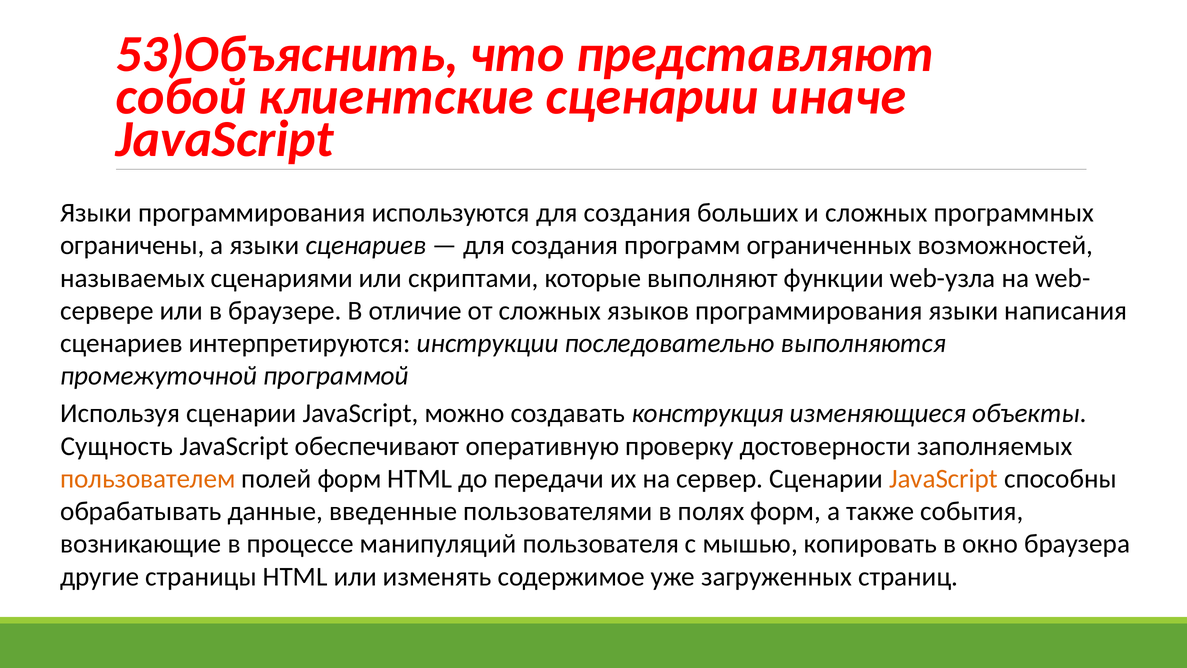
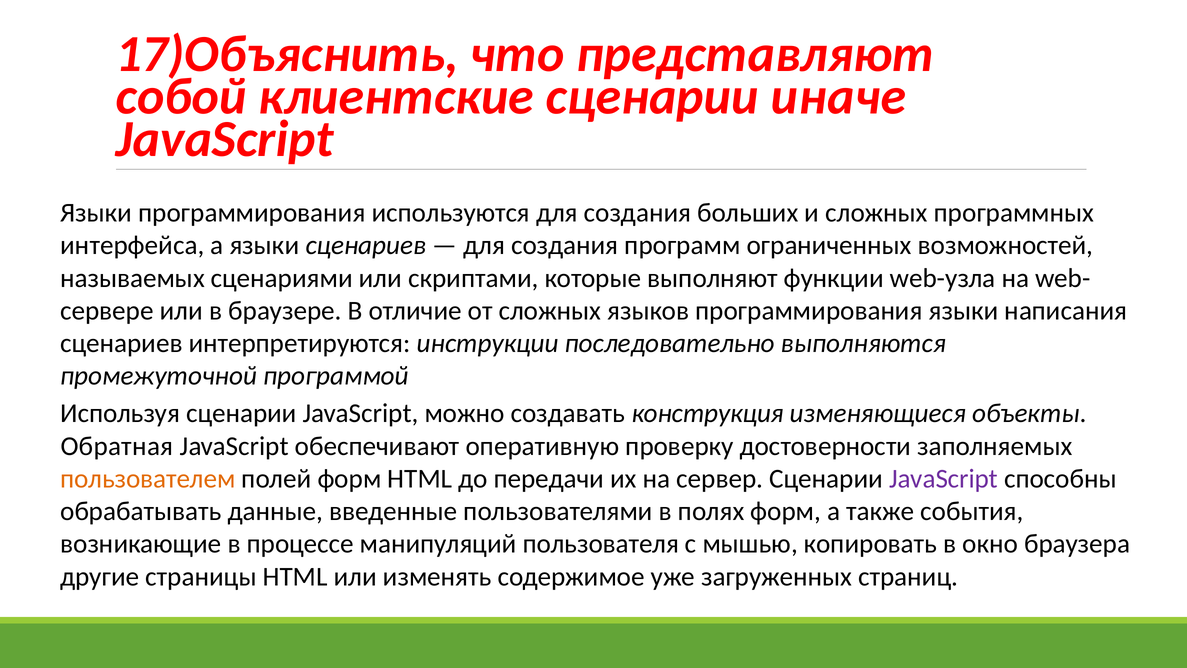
53)Объяснить: 53)Объяснить -> 17)Объяснить
ограничены: ограничены -> интерфейса
Сущность: Сущность -> Обратная
JavaScript at (944, 478) colour: orange -> purple
